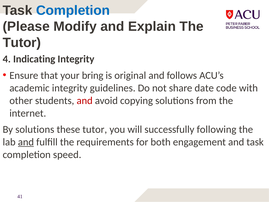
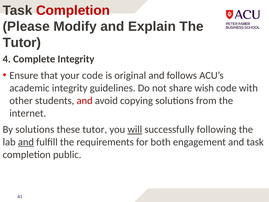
Completion at (73, 10) colour: blue -> red
Indicating: Indicating -> Complete
your bring: bring -> code
date: date -> wish
will underline: none -> present
speed: speed -> public
